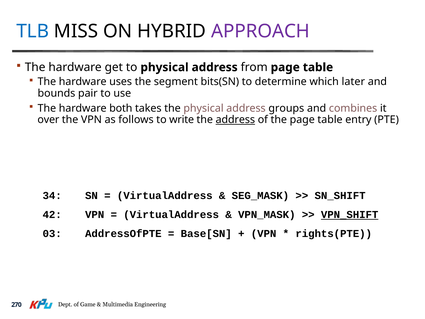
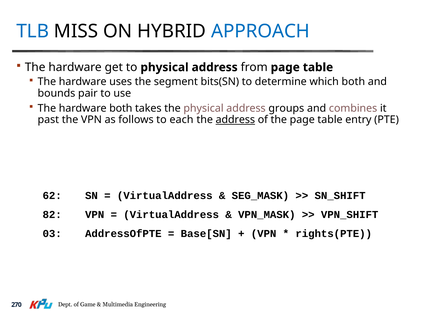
APPROACH colour: purple -> blue
which later: later -> both
over: over -> past
write: write -> each
34: 34 -> 62
42: 42 -> 82
VPN_SHIFT underline: present -> none
